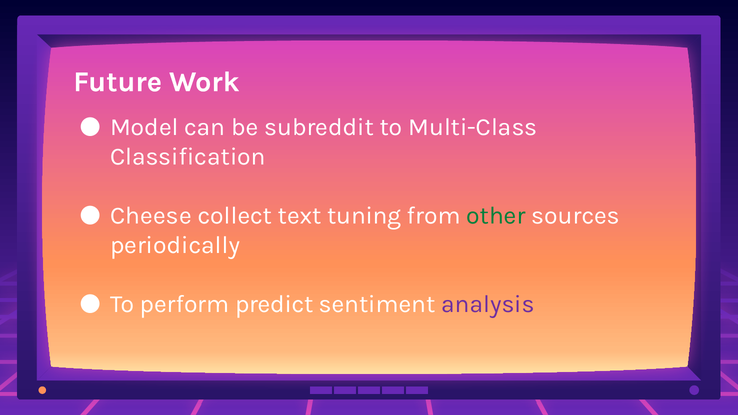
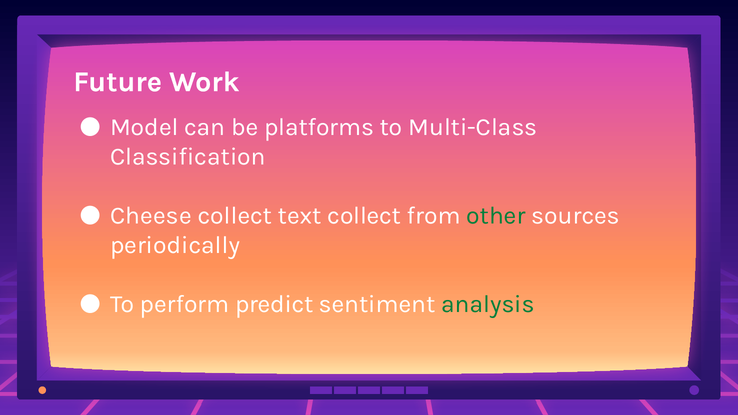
subreddit: subreddit -> platforms
text tuning: tuning -> collect
analysis colour: purple -> green
